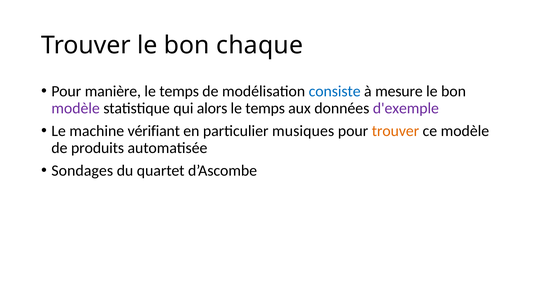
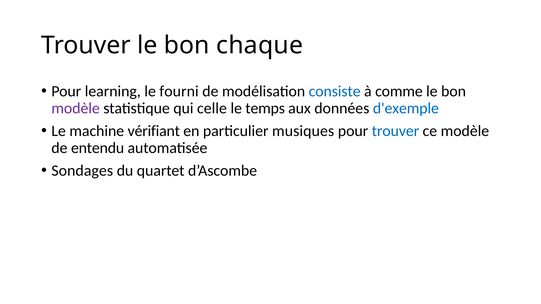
manière: manière -> learning
temps at (179, 91): temps -> fourni
mesure: mesure -> comme
alors: alors -> celle
d'exemple colour: purple -> blue
trouver at (395, 131) colour: orange -> blue
produits: produits -> entendu
